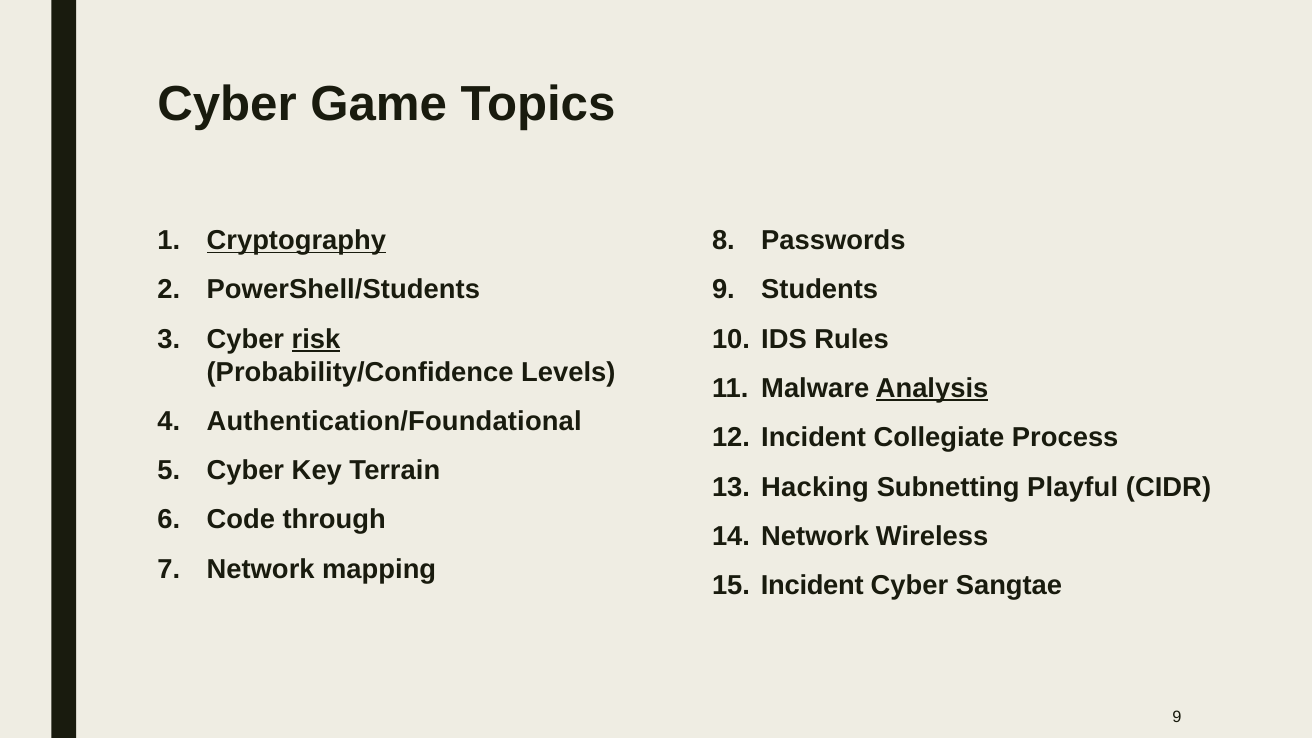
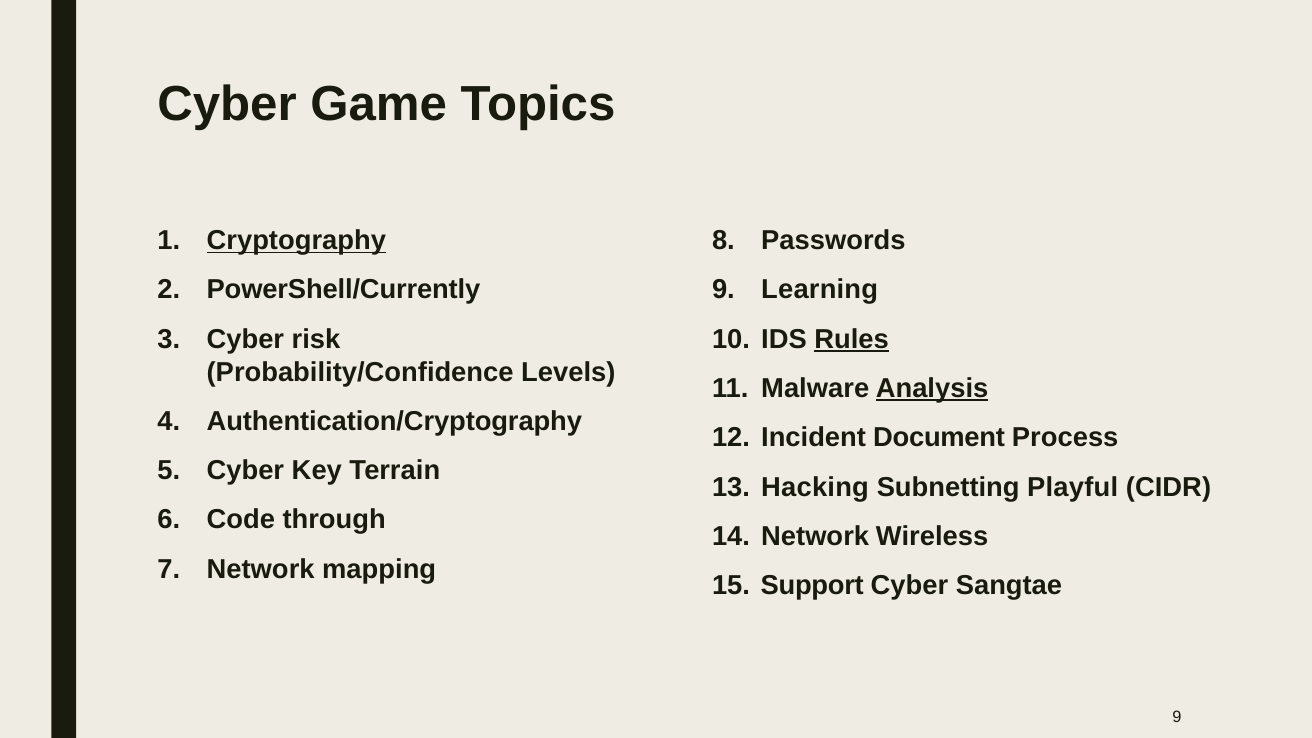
PowerShell/Students: PowerShell/Students -> PowerShell/Currently
Students: Students -> Learning
risk underline: present -> none
Rules underline: none -> present
Authentication/Foundational: Authentication/Foundational -> Authentication/Cryptography
Collegiate: Collegiate -> Document
Incident at (812, 586): Incident -> Support
